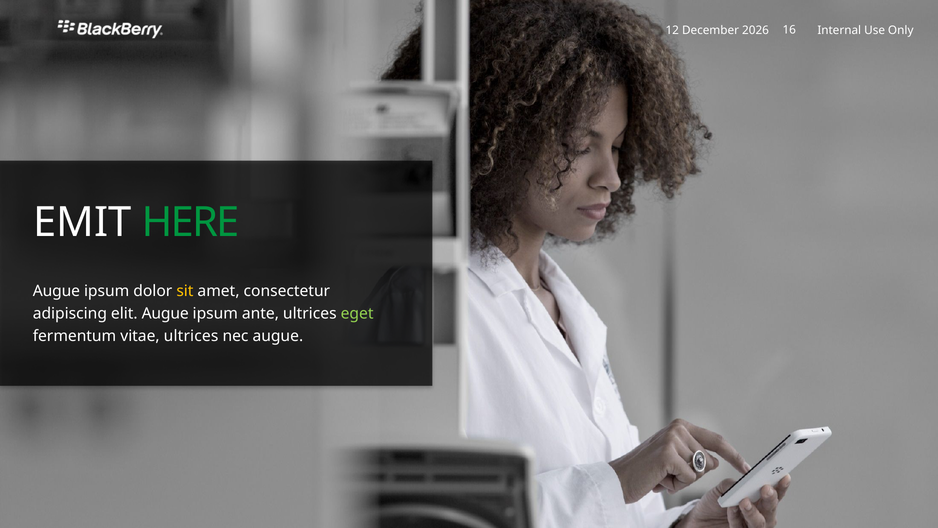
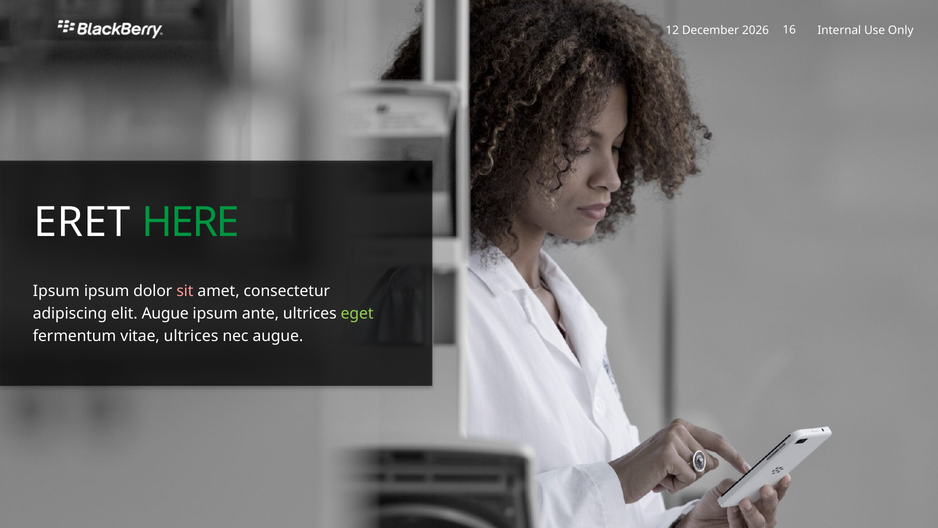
EMIT: EMIT -> ERET
Augue at (56, 291): Augue -> Ipsum
sit colour: yellow -> pink
